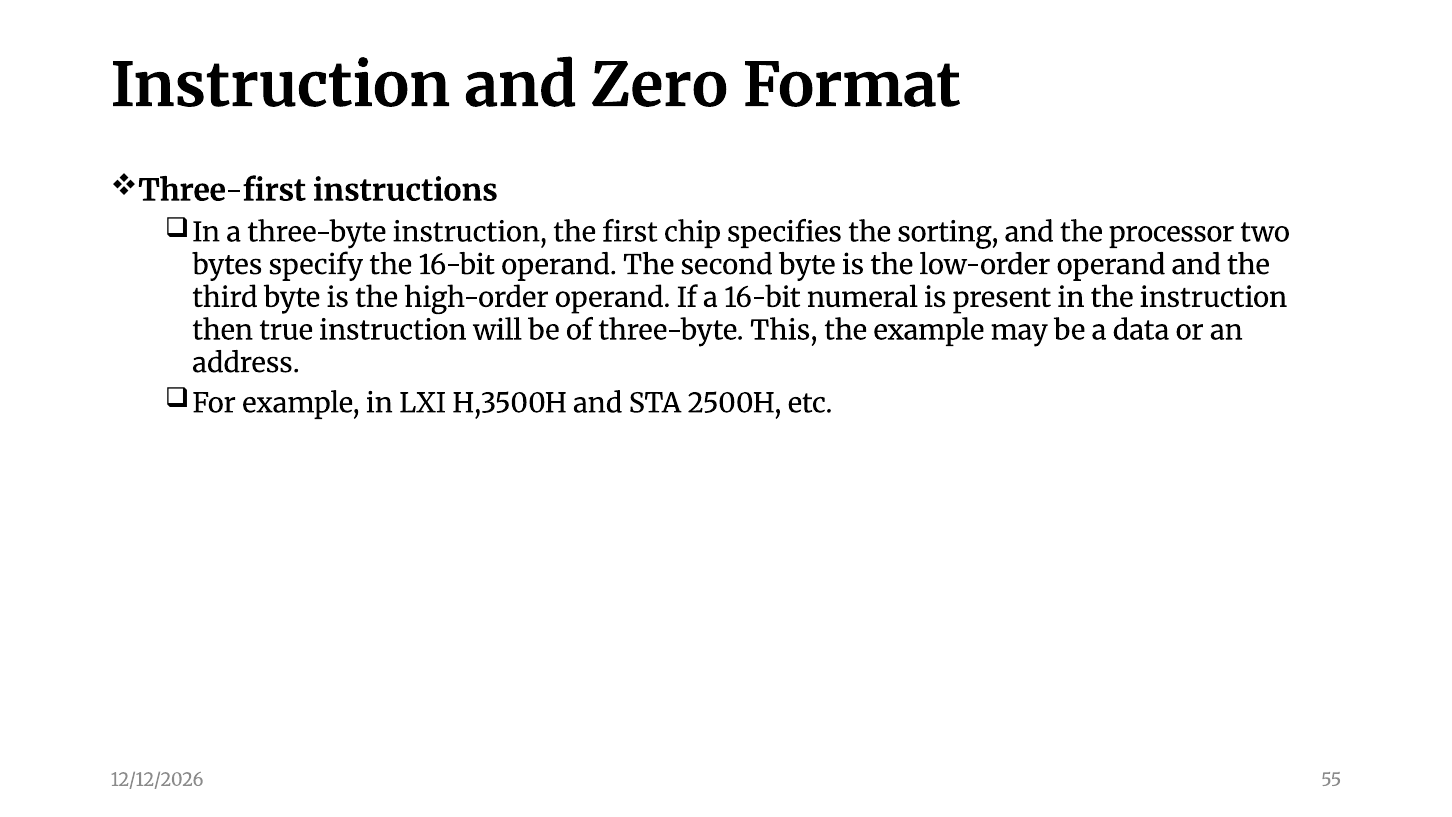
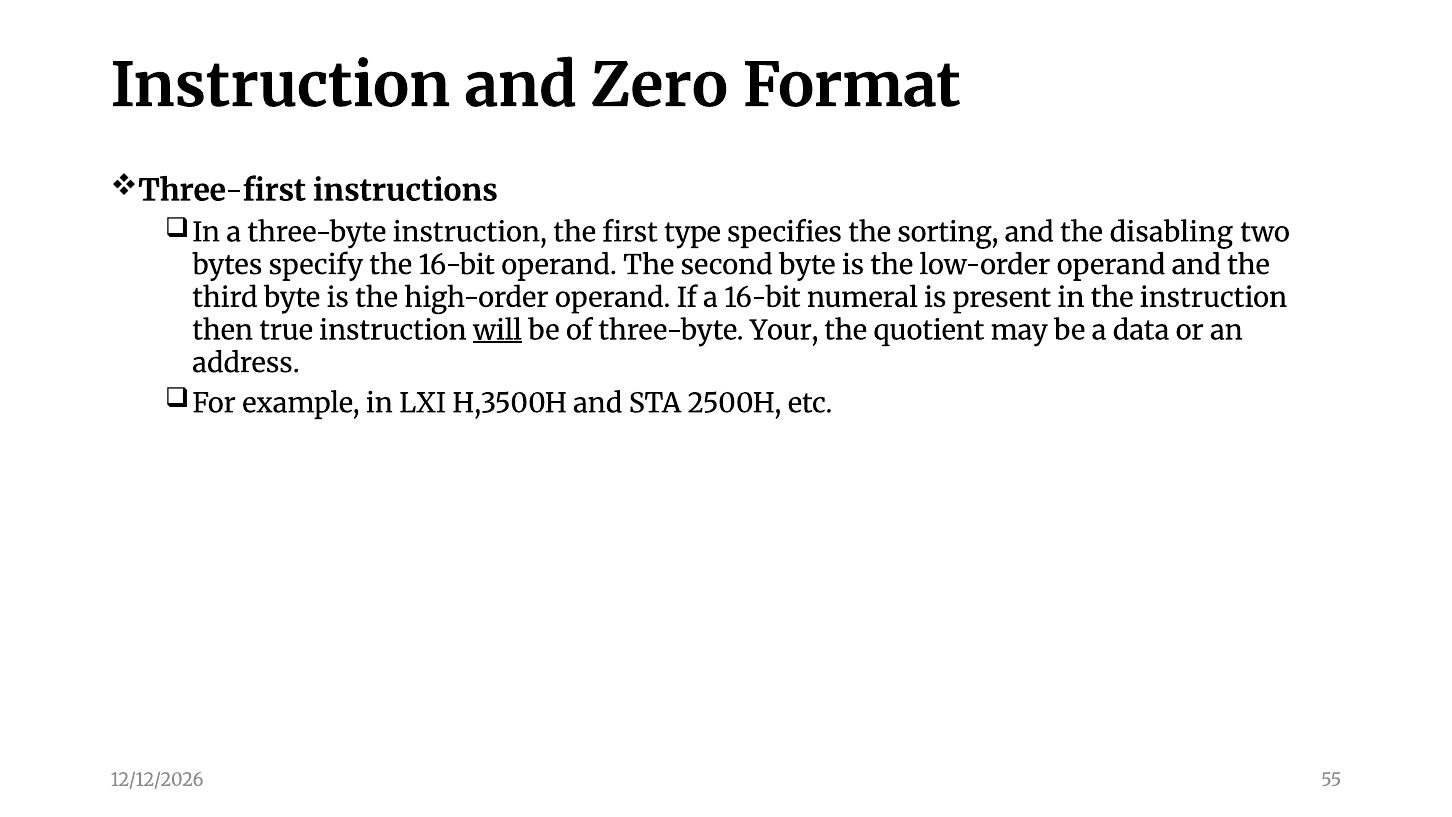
chip: chip -> type
processor: processor -> disabling
will underline: none -> present
This: This -> Your
the example: example -> quotient
